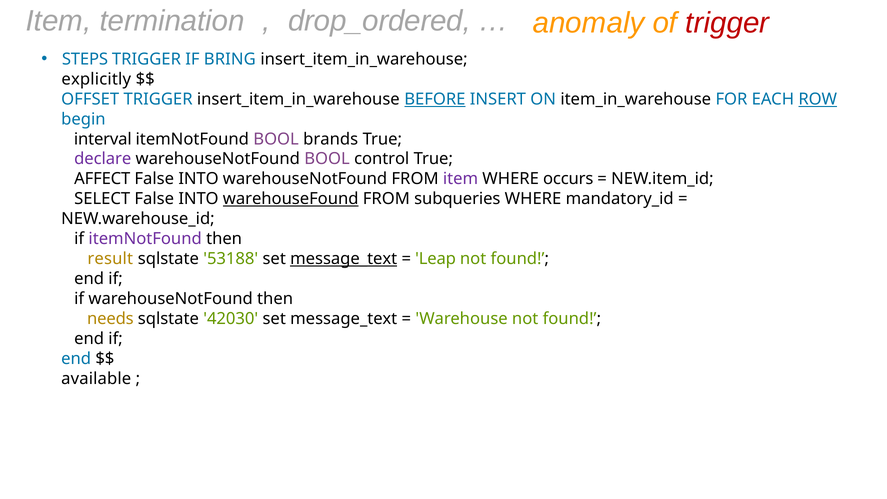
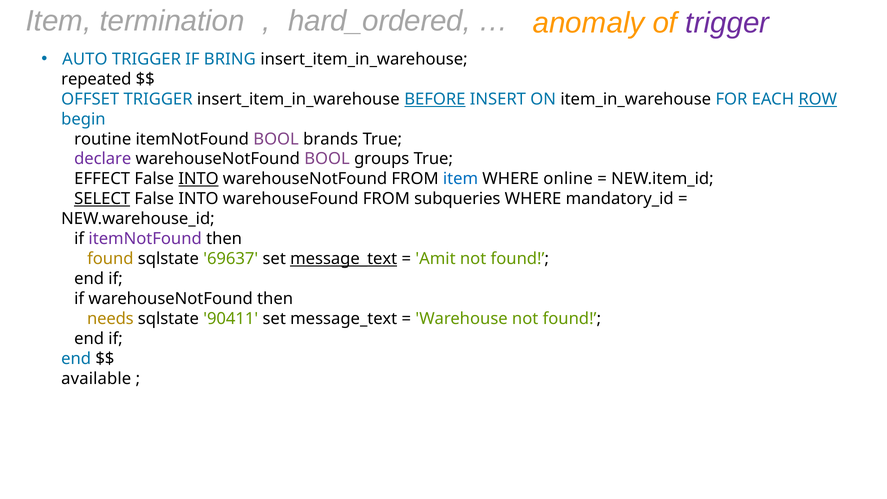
drop_ordered: drop_ordered -> hard_ordered
trigger at (727, 23) colour: red -> purple
STEPS: STEPS -> AUTO
explicitly: explicitly -> repeated
interval: interval -> routine
control: control -> groups
AFFECT: AFFECT -> EFFECT
INTO at (199, 179) underline: none -> present
item at (460, 179) colour: purple -> blue
occurs: occurs -> online
SELECT underline: none -> present
warehouseFound underline: present -> none
result at (110, 259): result -> found
53188: 53188 -> 69637
Leap: Leap -> Amit
42030: 42030 -> 90411
